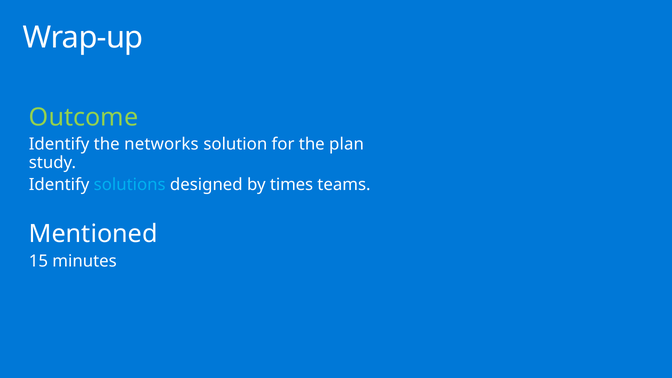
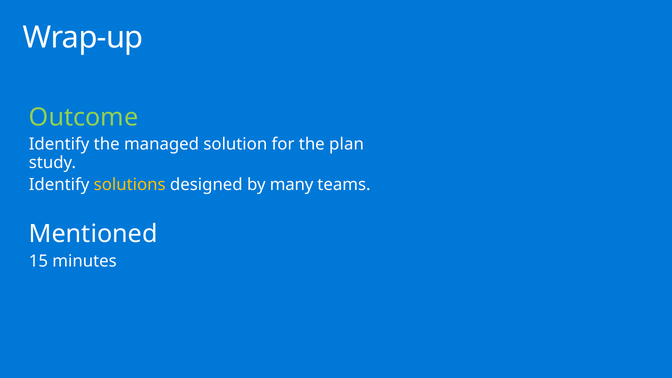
networks: networks -> managed
solutions colour: light blue -> yellow
times: times -> many
